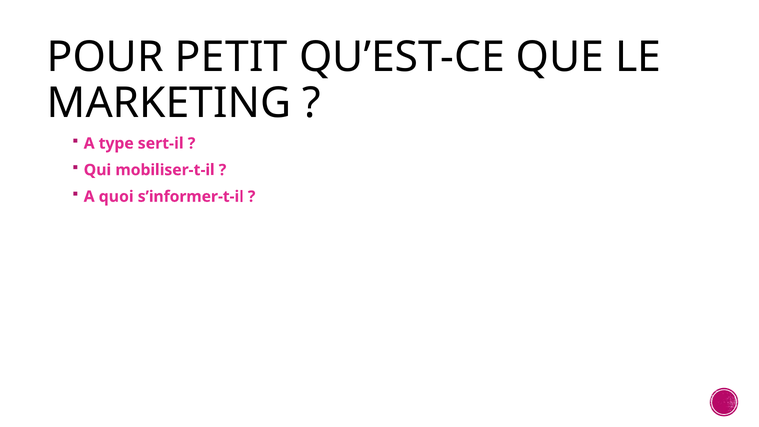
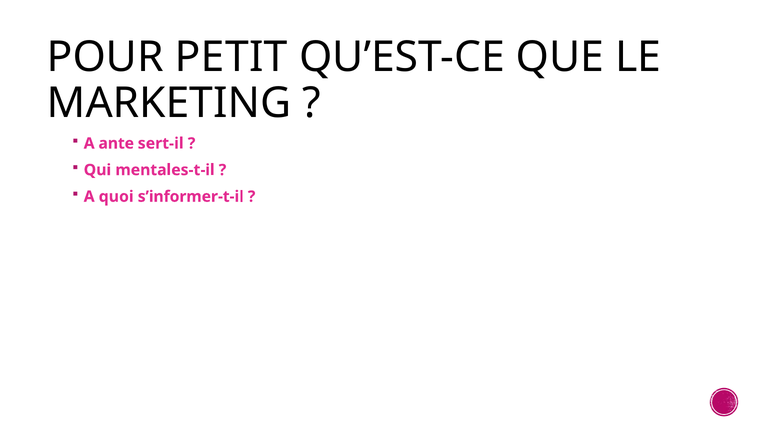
type: type -> ante
mobiliser-t-il: mobiliser-t-il -> mentales-t-il
